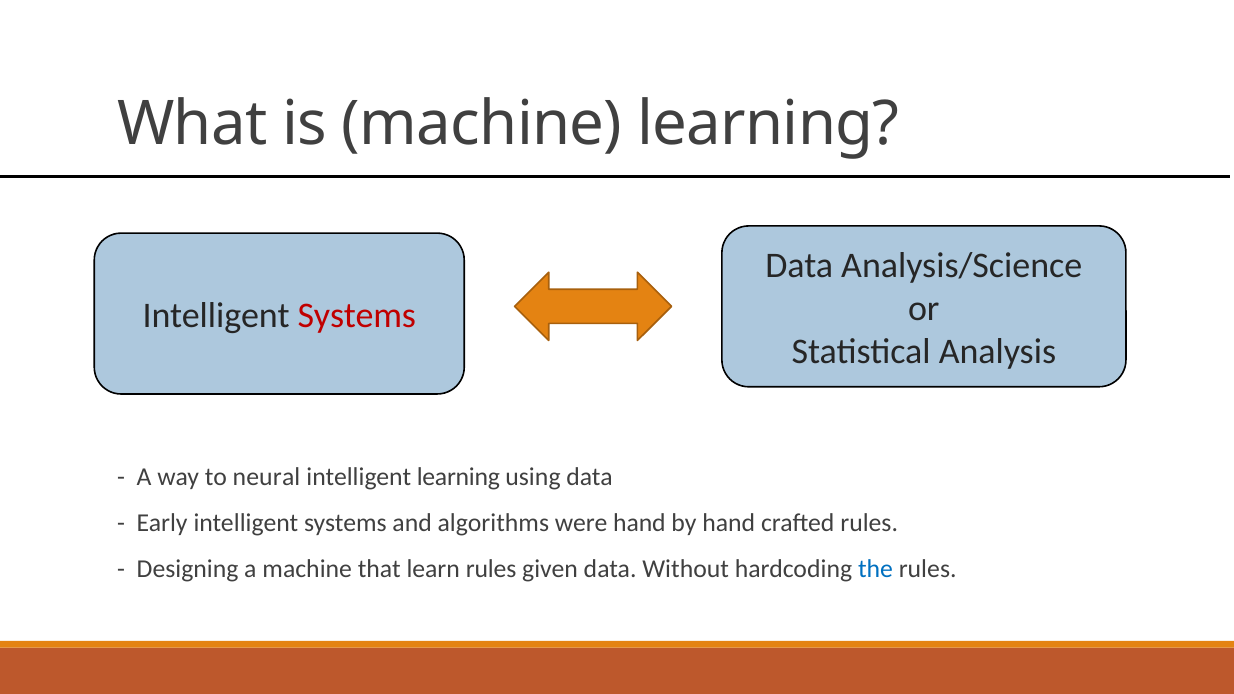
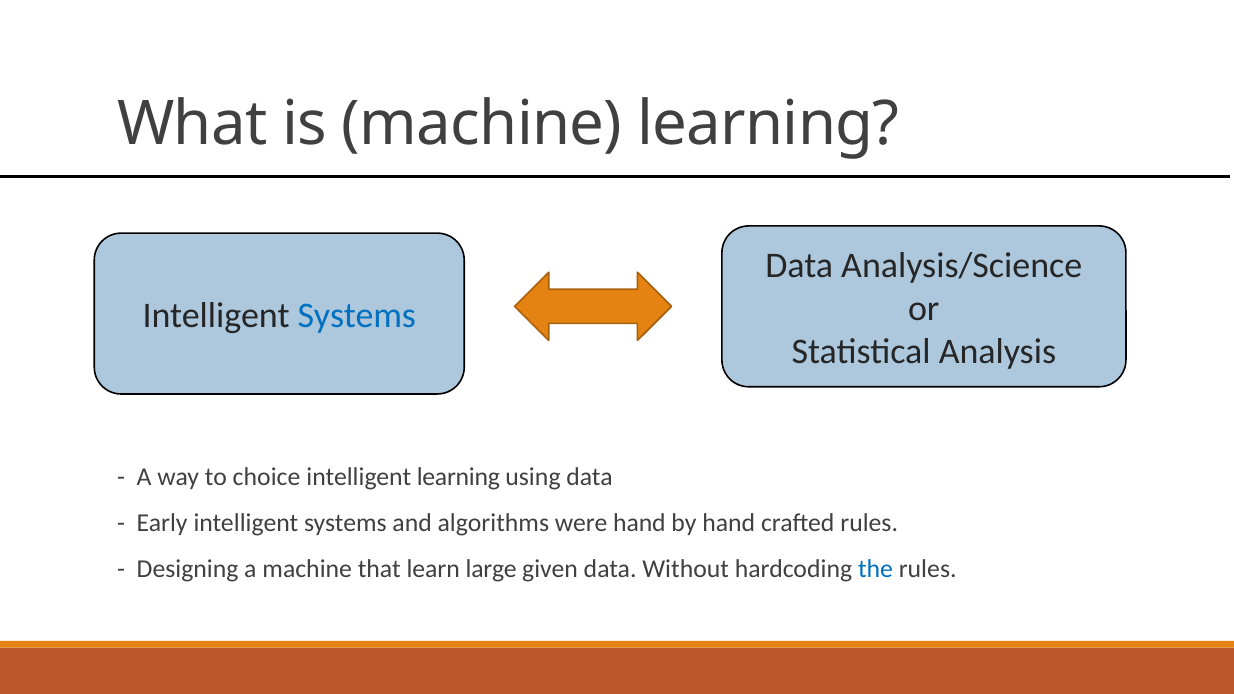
Systems at (357, 316) colour: red -> blue
neural: neural -> choice
learn rules: rules -> large
